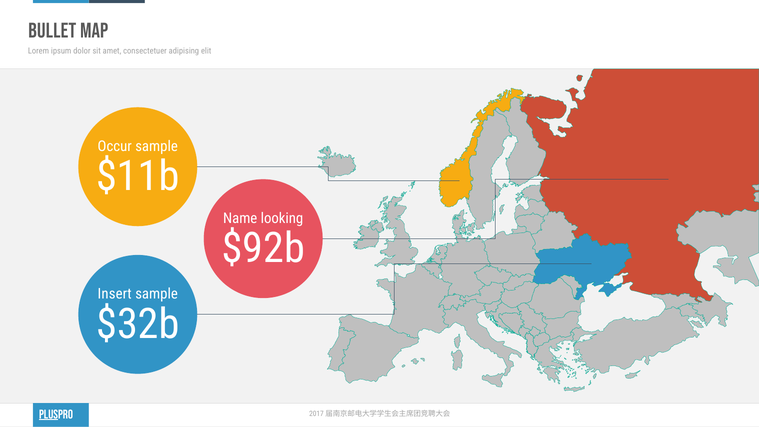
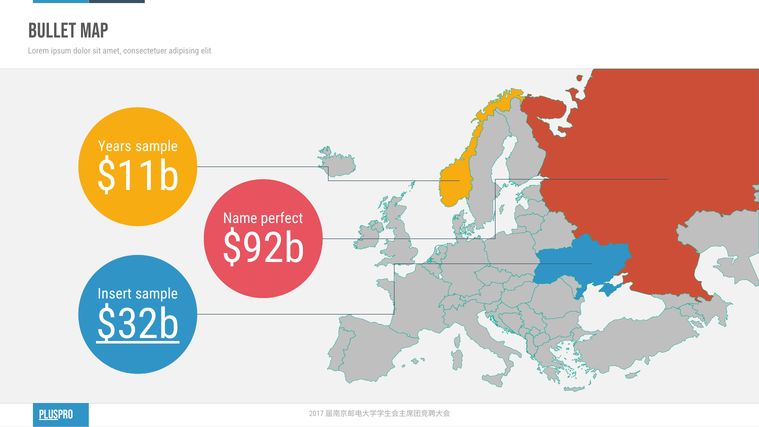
Occur: Occur -> Years
looking: looking -> perfect
$32b underline: none -> present
